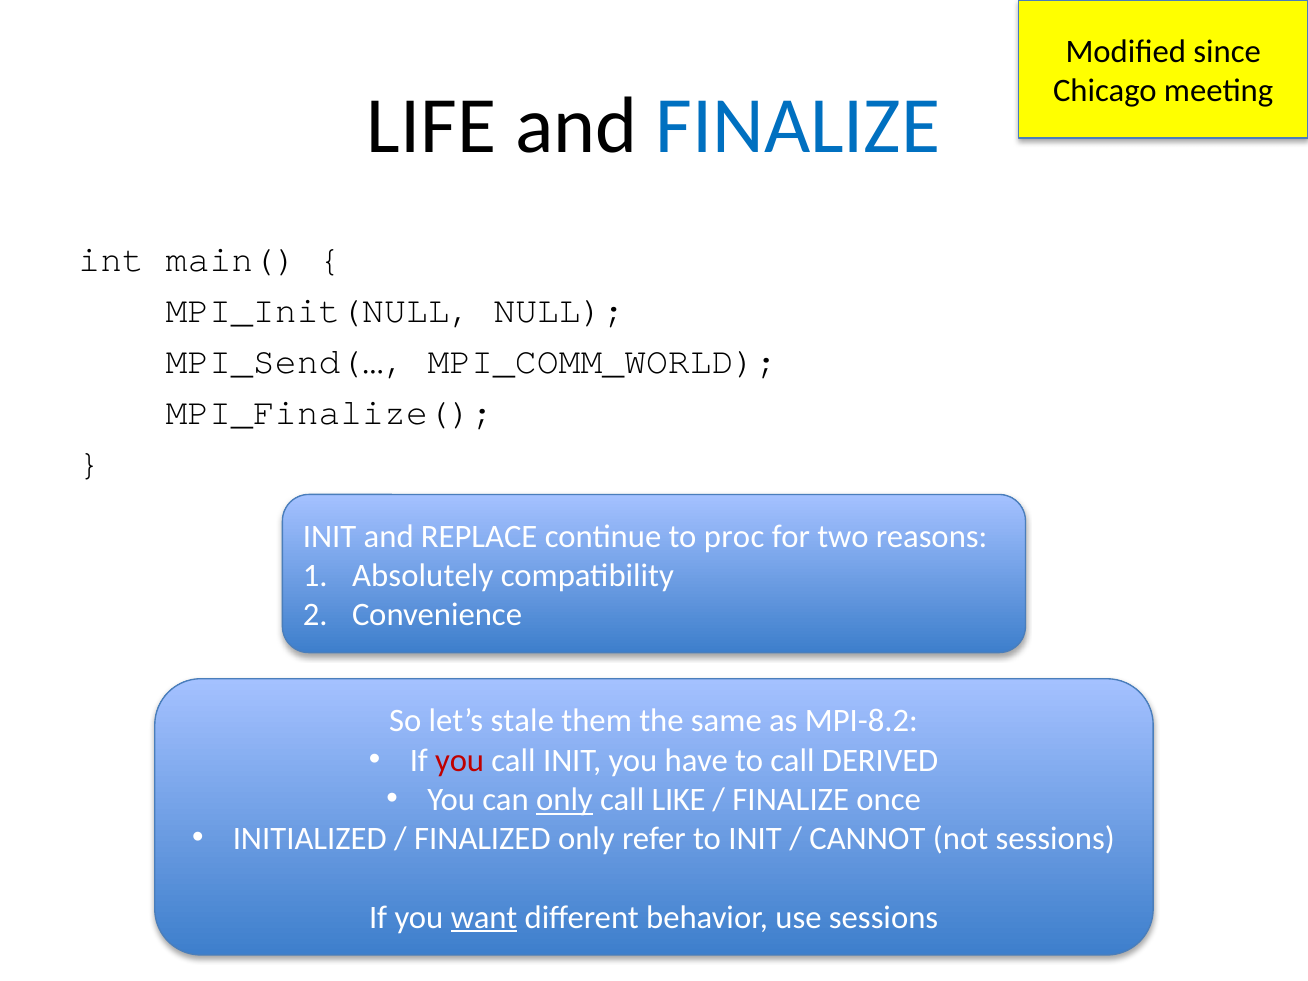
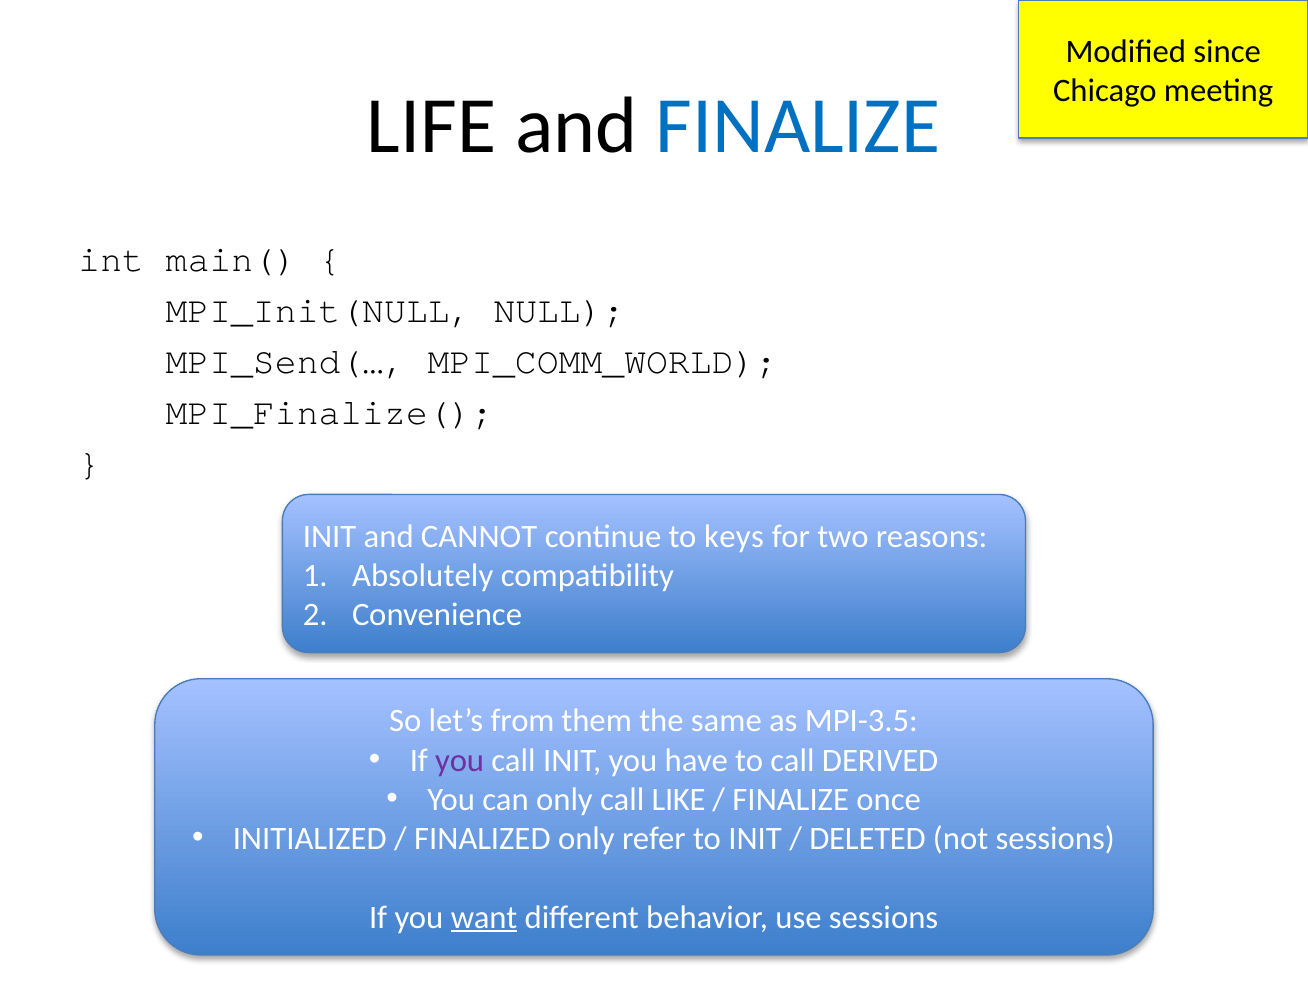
REPLACE: REPLACE -> CANNOT
proc: proc -> keys
stale: stale -> from
MPI-8.2: MPI-8.2 -> MPI-3.5
you at (460, 760) colour: red -> purple
only at (564, 799) underline: present -> none
CANNOT: CANNOT -> DELETED
